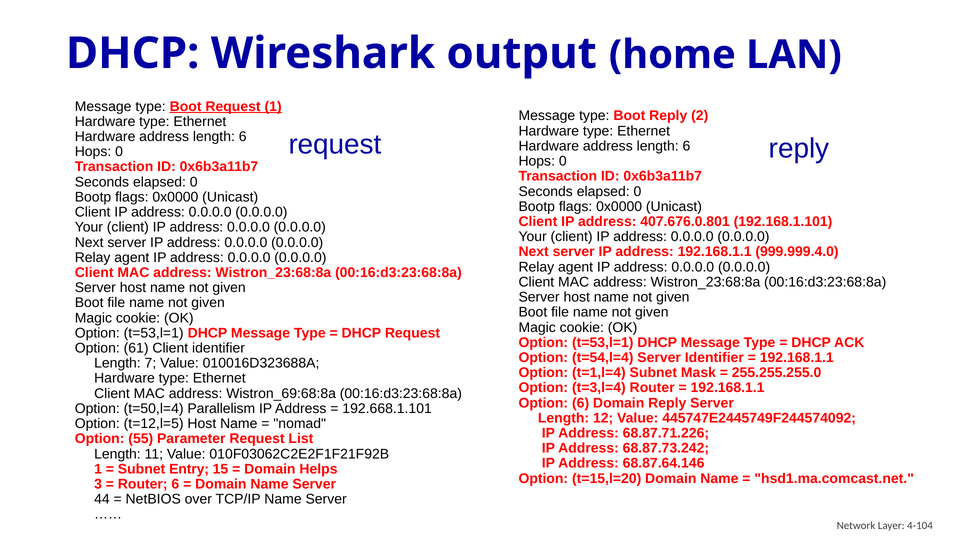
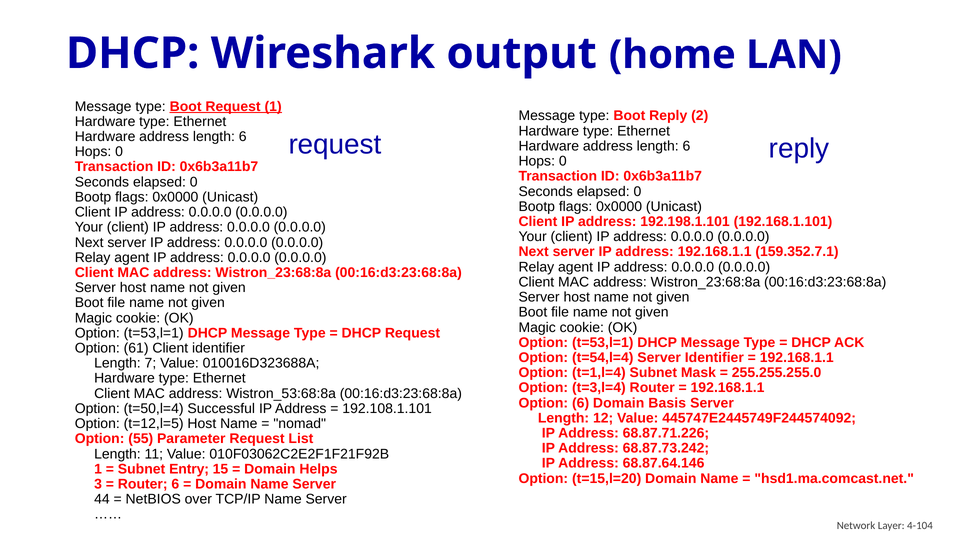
407.676.0.801: 407.676.0.801 -> 192.198.1.101
999.999.4.0: 999.999.4.0 -> 159.352.7.1
Wistron_69:68:8a: Wistron_69:68:8a -> Wistron_53:68:8a
Domain Reply: Reply -> Basis
Parallelism: Parallelism -> Successful
192.668.1.101: 192.668.1.101 -> 192.108.1.101
